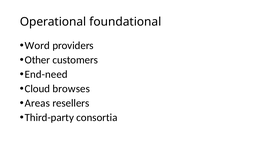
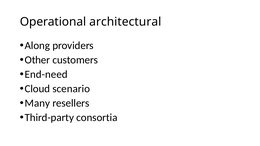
foundational: foundational -> architectural
Word: Word -> Along
browses: browses -> scenario
Areas: Areas -> Many
